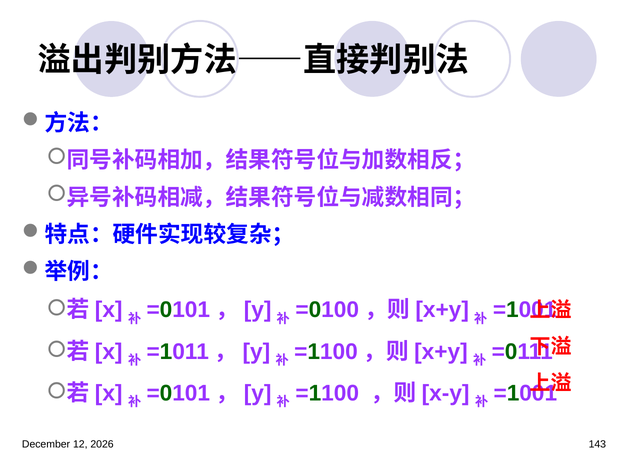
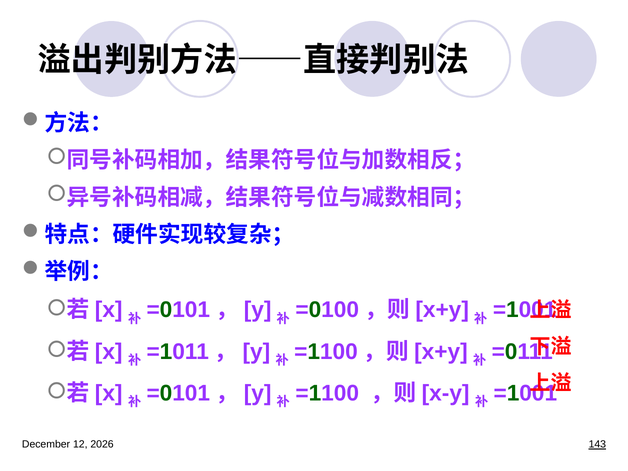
143 underline: none -> present
